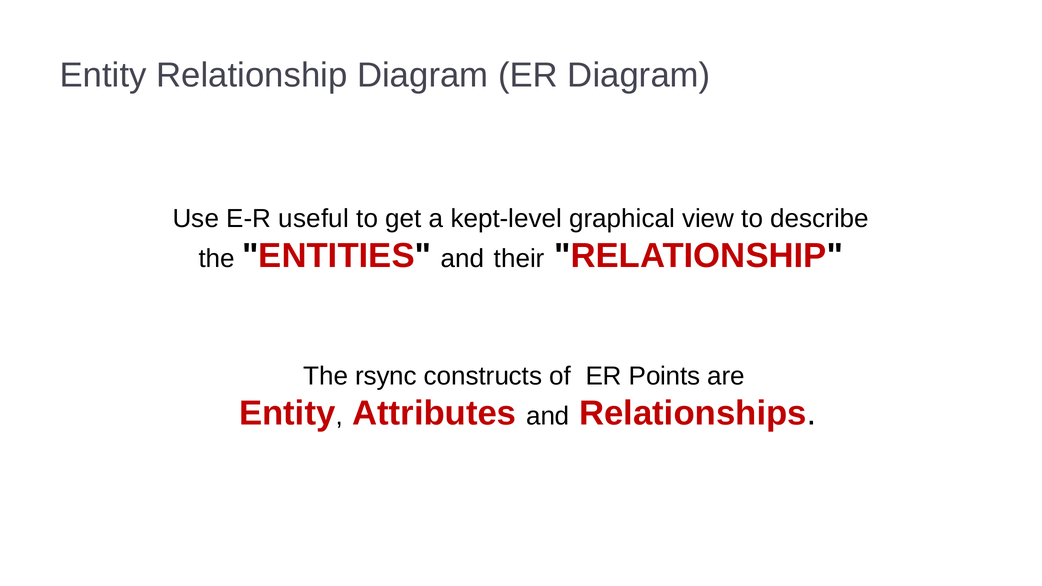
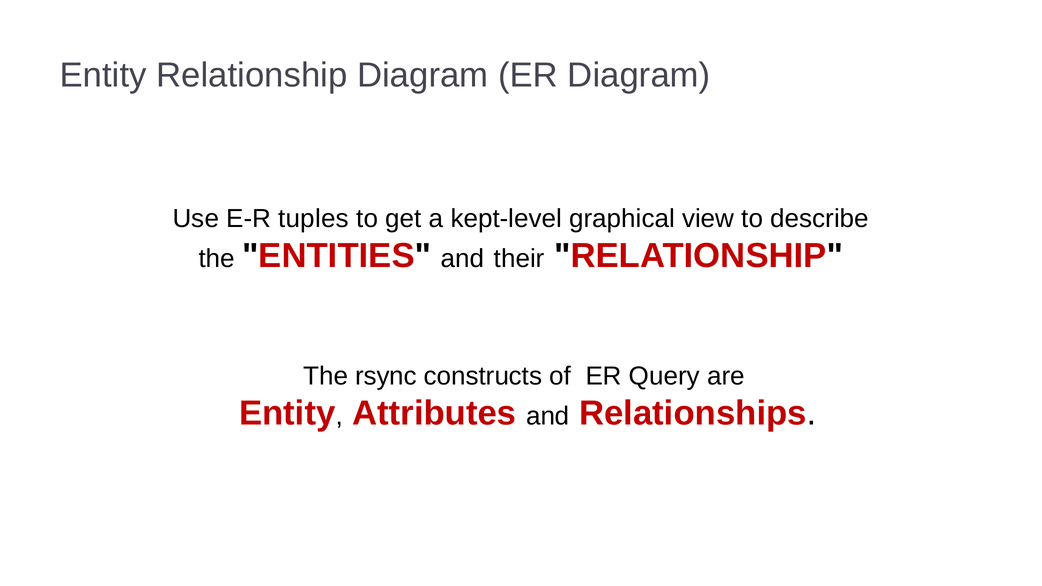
useful: useful -> tuples
Points: Points -> Query
